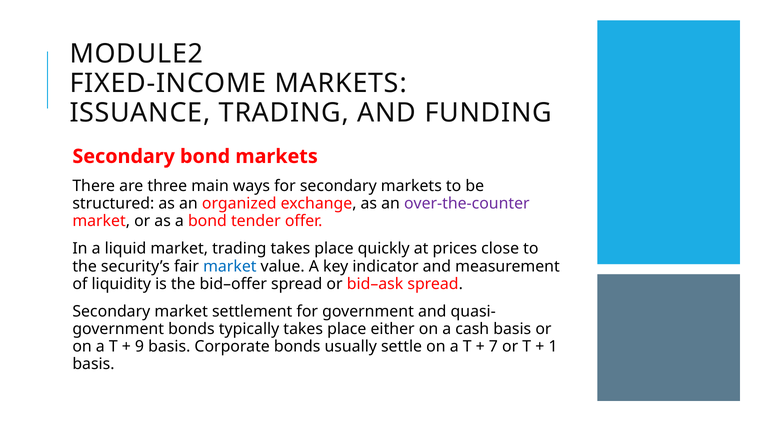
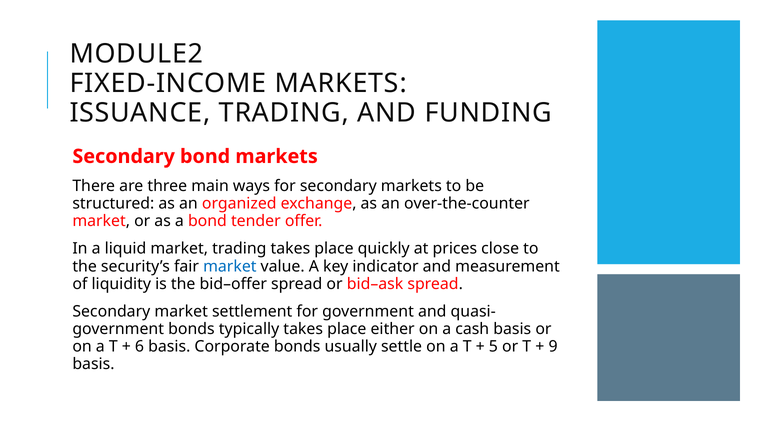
over-the-counter colour: purple -> black
9: 9 -> 6
7: 7 -> 5
1: 1 -> 9
